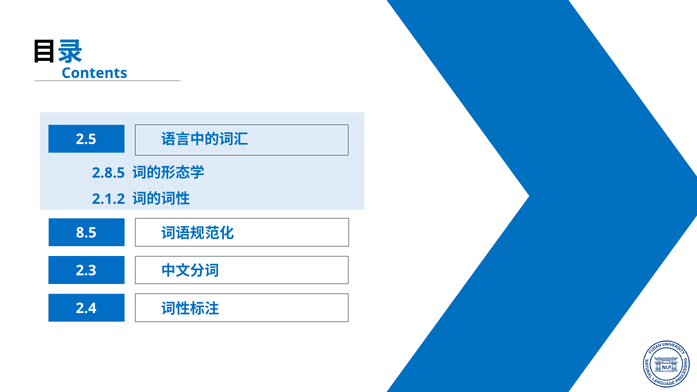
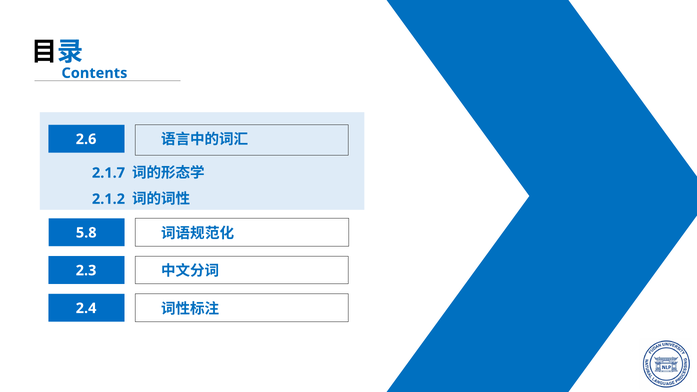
2.5: 2.5 -> 2.6
2.8.5: 2.8.5 -> 2.1.7
8.5: 8.5 -> 5.8
